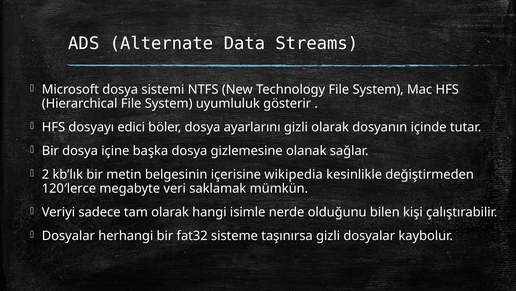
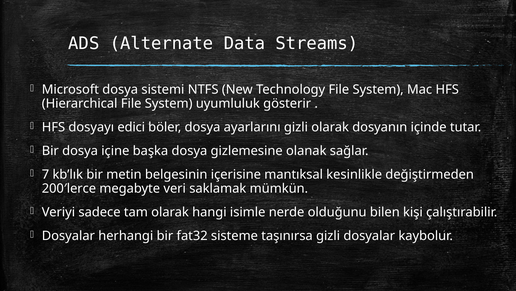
2: 2 -> 7
wikipedia: wikipedia -> mantıksal
120′lerce: 120′lerce -> 200′lerce
